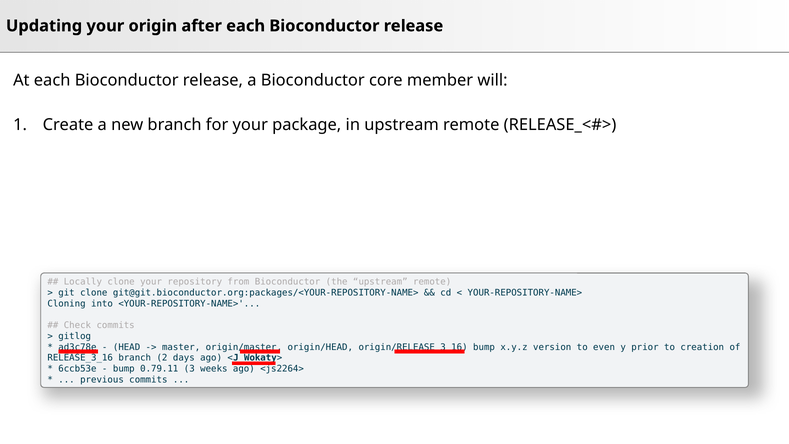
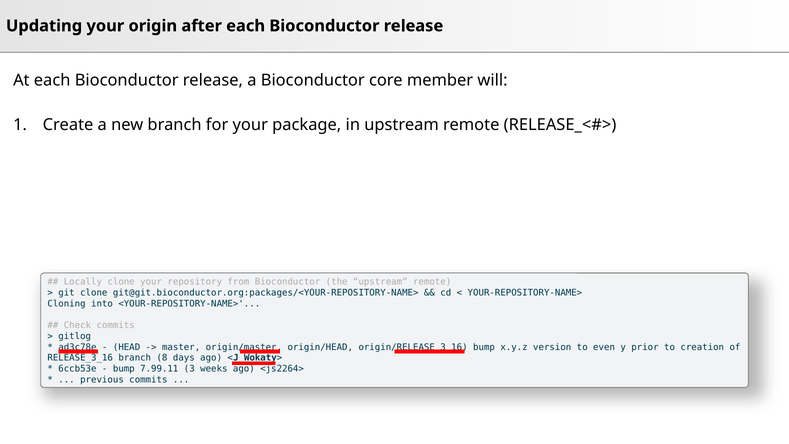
2: 2 -> 8
0.79.11: 0.79.11 -> 7.99.11
